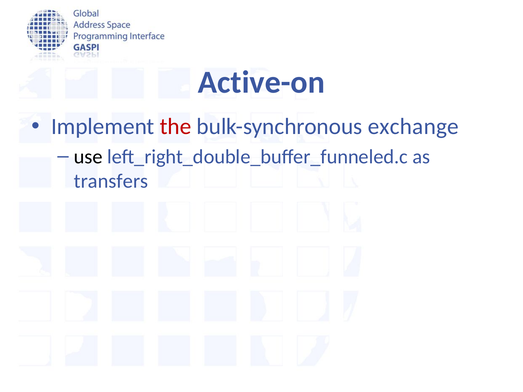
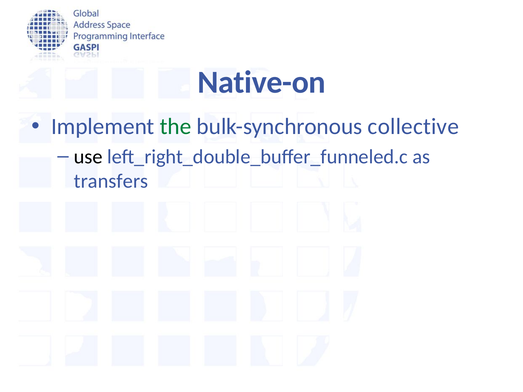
Active-on: Active-on -> Native-on
the colour: red -> green
exchange: exchange -> collective
